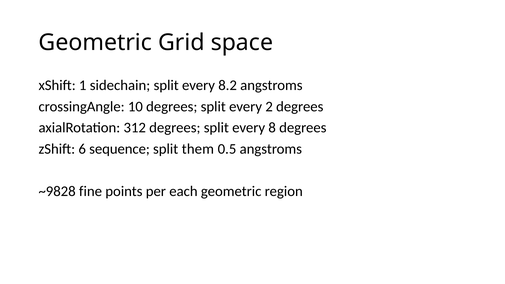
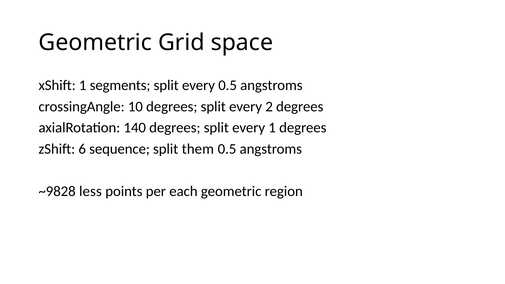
sidechain: sidechain -> segments
every 8.2: 8.2 -> 0.5
312: 312 -> 140
every 8: 8 -> 1
fine: fine -> less
